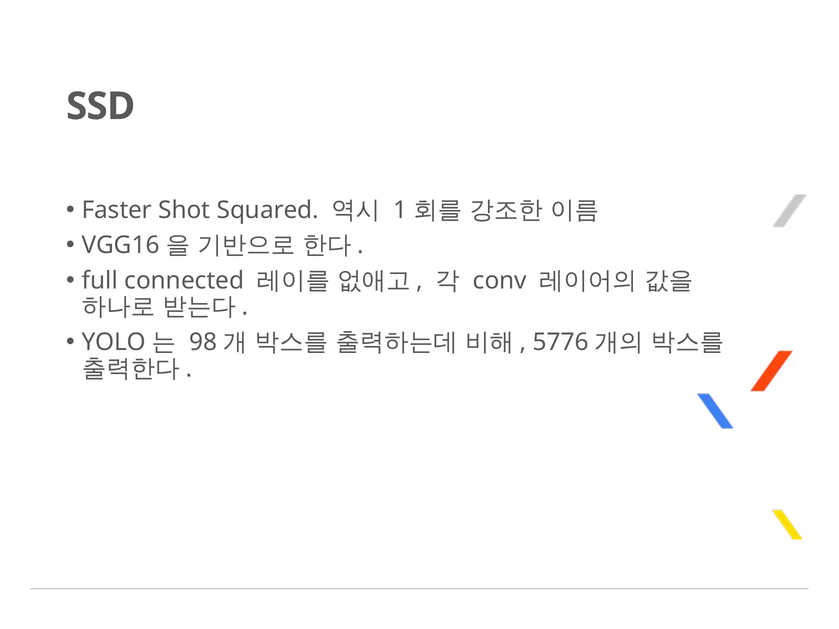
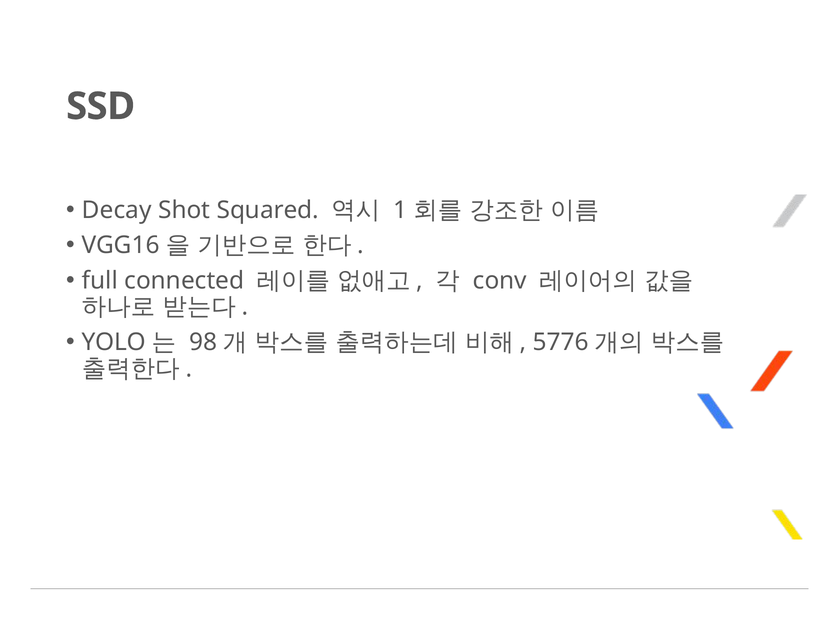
Faster: Faster -> Decay
